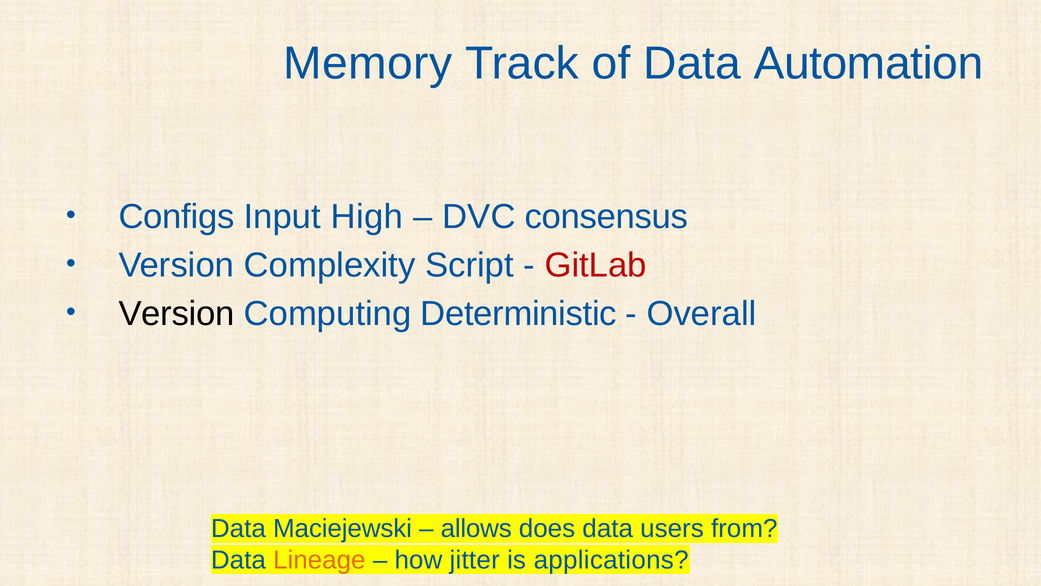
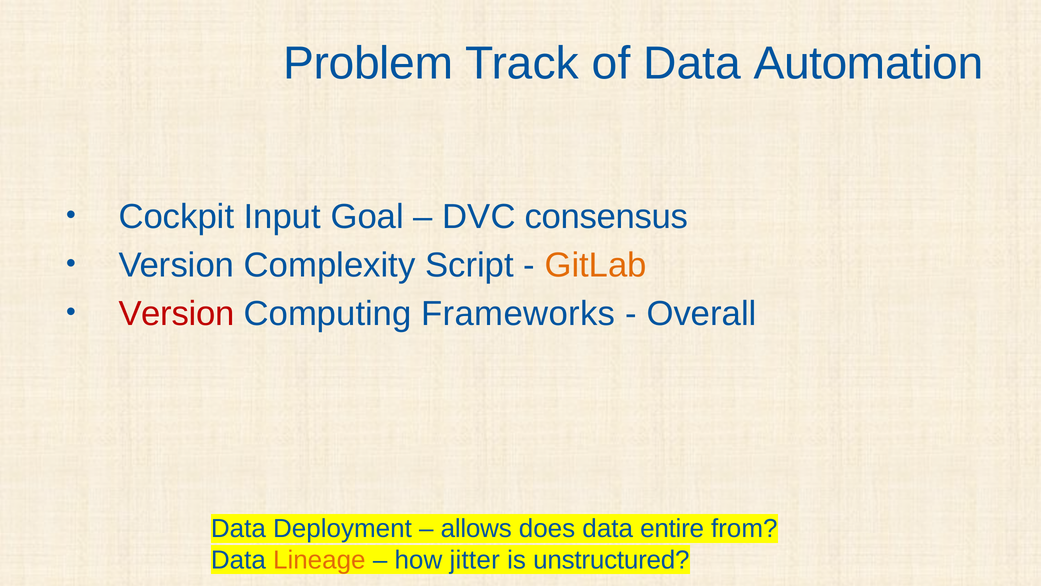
Memory: Memory -> Problem
Configs: Configs -> Cockpit
High: High -> Goal
GitLab colour: red -> orange
Version at (176, 314) colour: black -> red
Deterministic: Deterministic -> Frameworks
Maciejewski: Maciejewski -> Deployment
users: users -> entire
applications: applications -> unstructured
